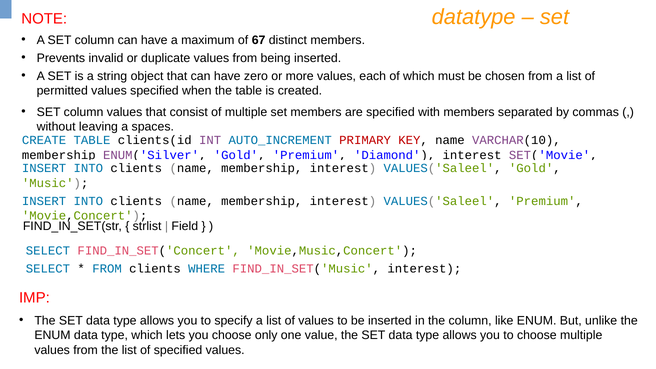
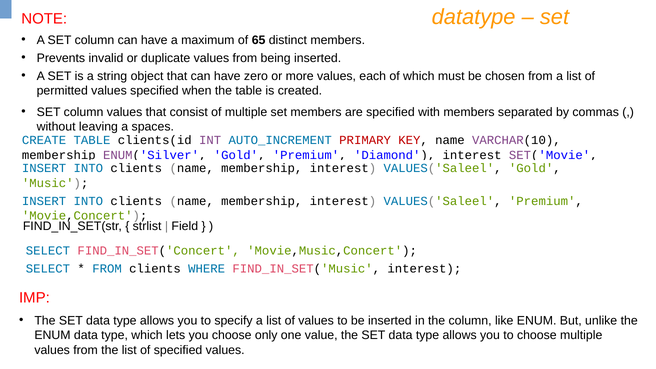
67: 67 -> 65
